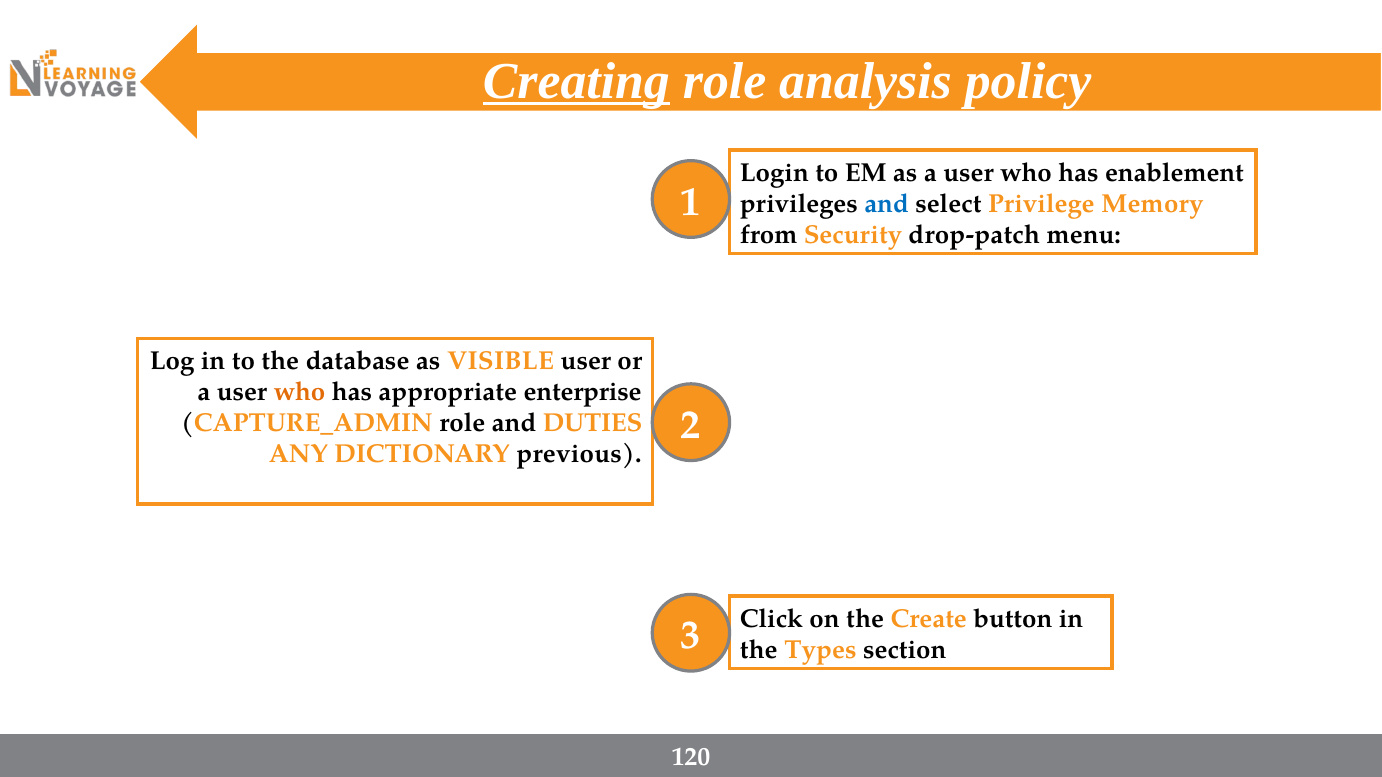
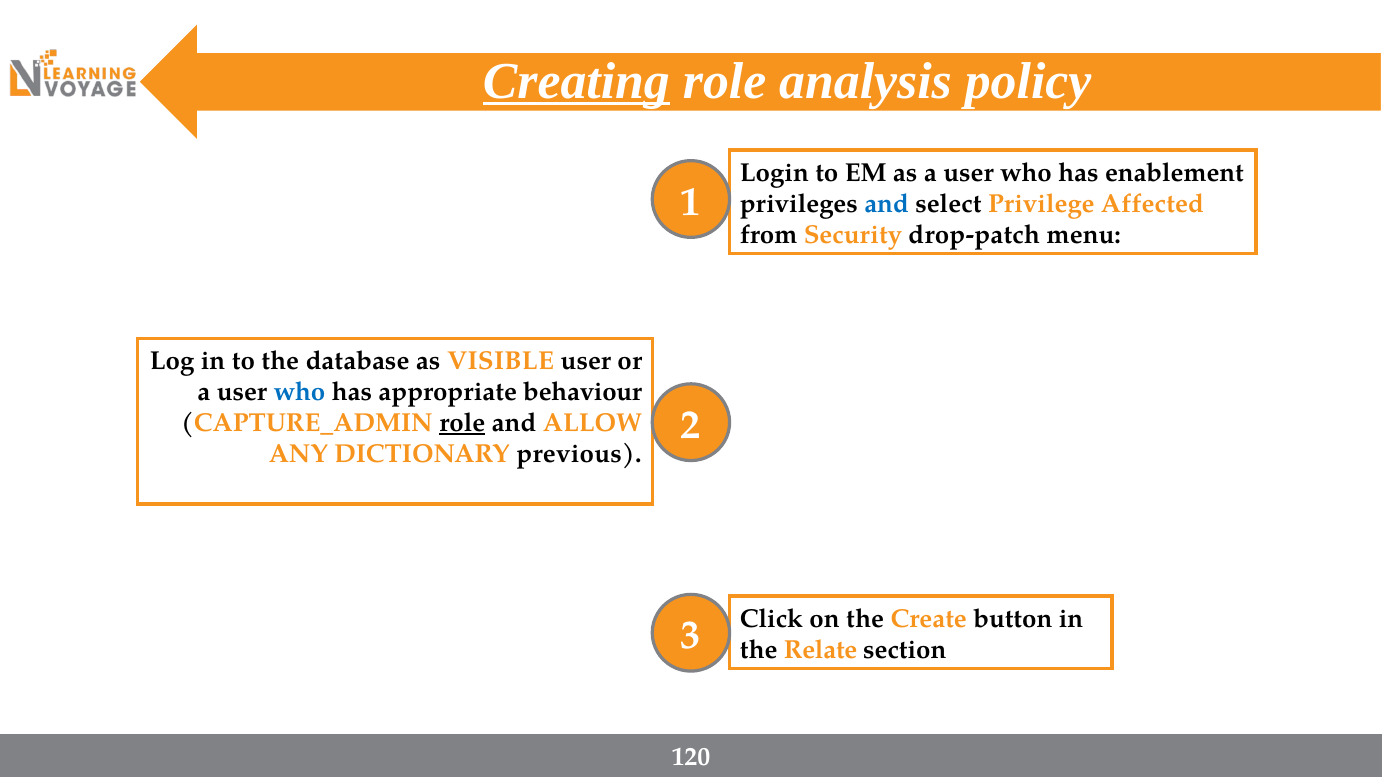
Memory: Memory -> Affected
who at (299, 392) colour: orange -> blue
enterprise: enterprise -> behaviour
role at (462, 423) underline: none -> present
DUTIES: DUTIES -> ALLOW
Types: Types -> Relate
